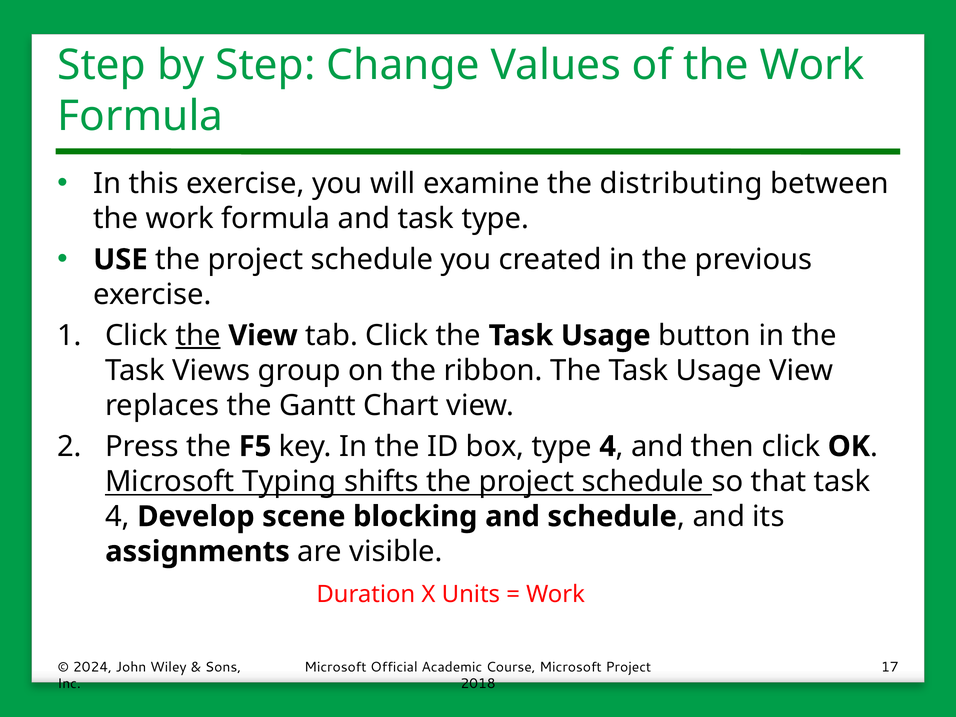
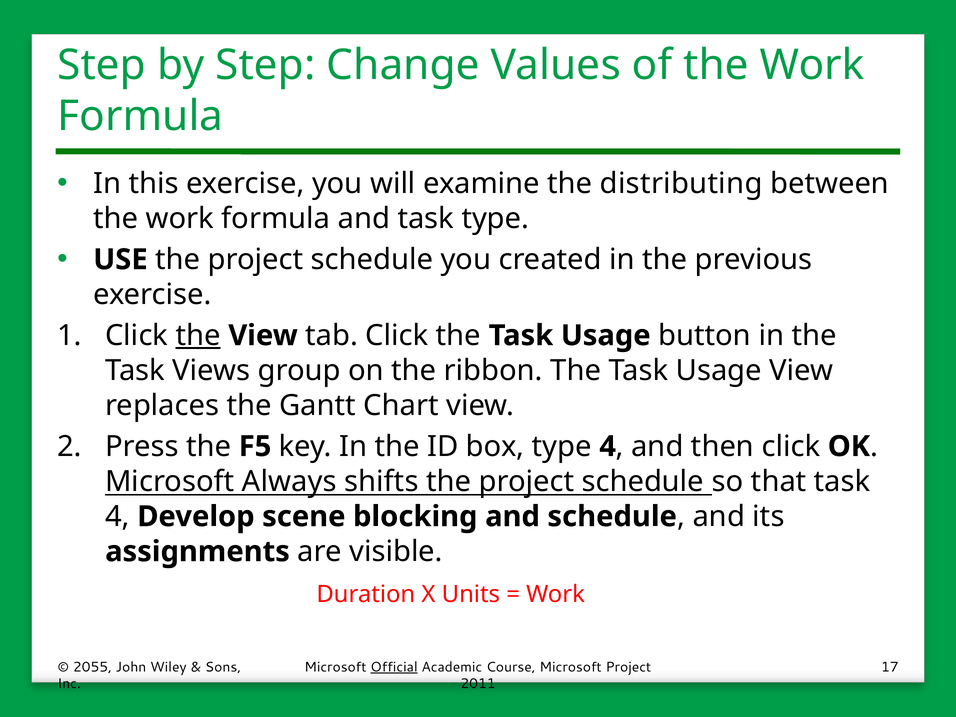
Typing: Typing -> Always
2024: 2024 -> 2055
Official underline: none -> present
2018: 2018 -> 2011
